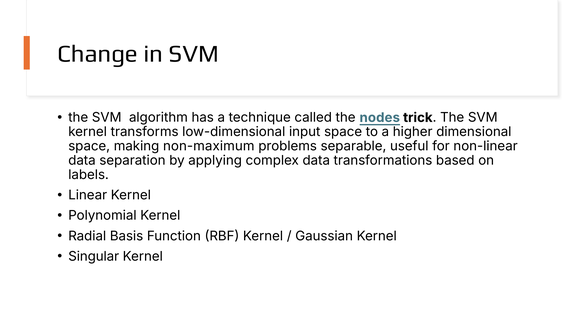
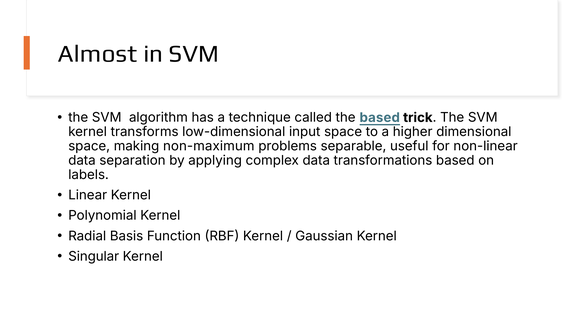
Change: Change -> Almost
the nodes: nodes -> based
